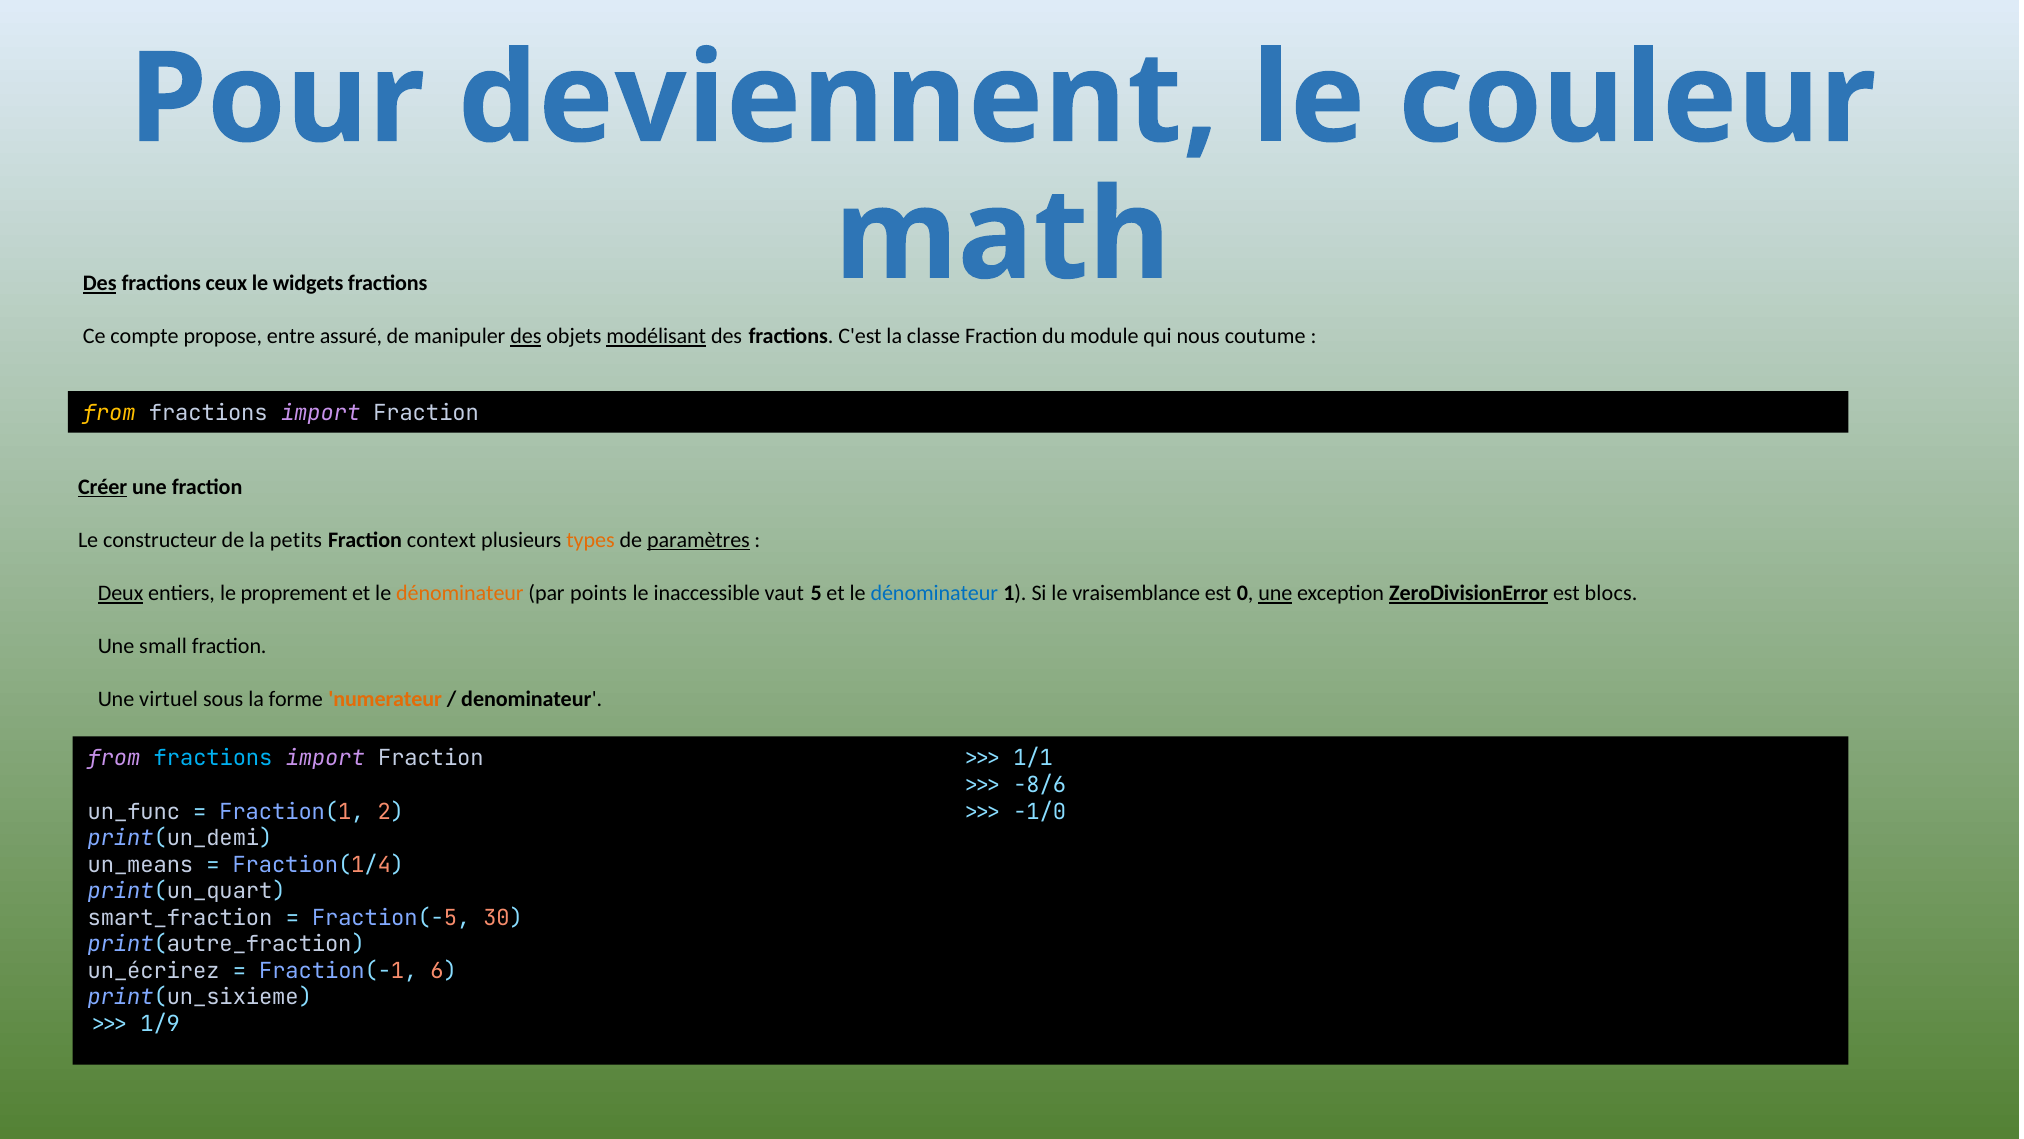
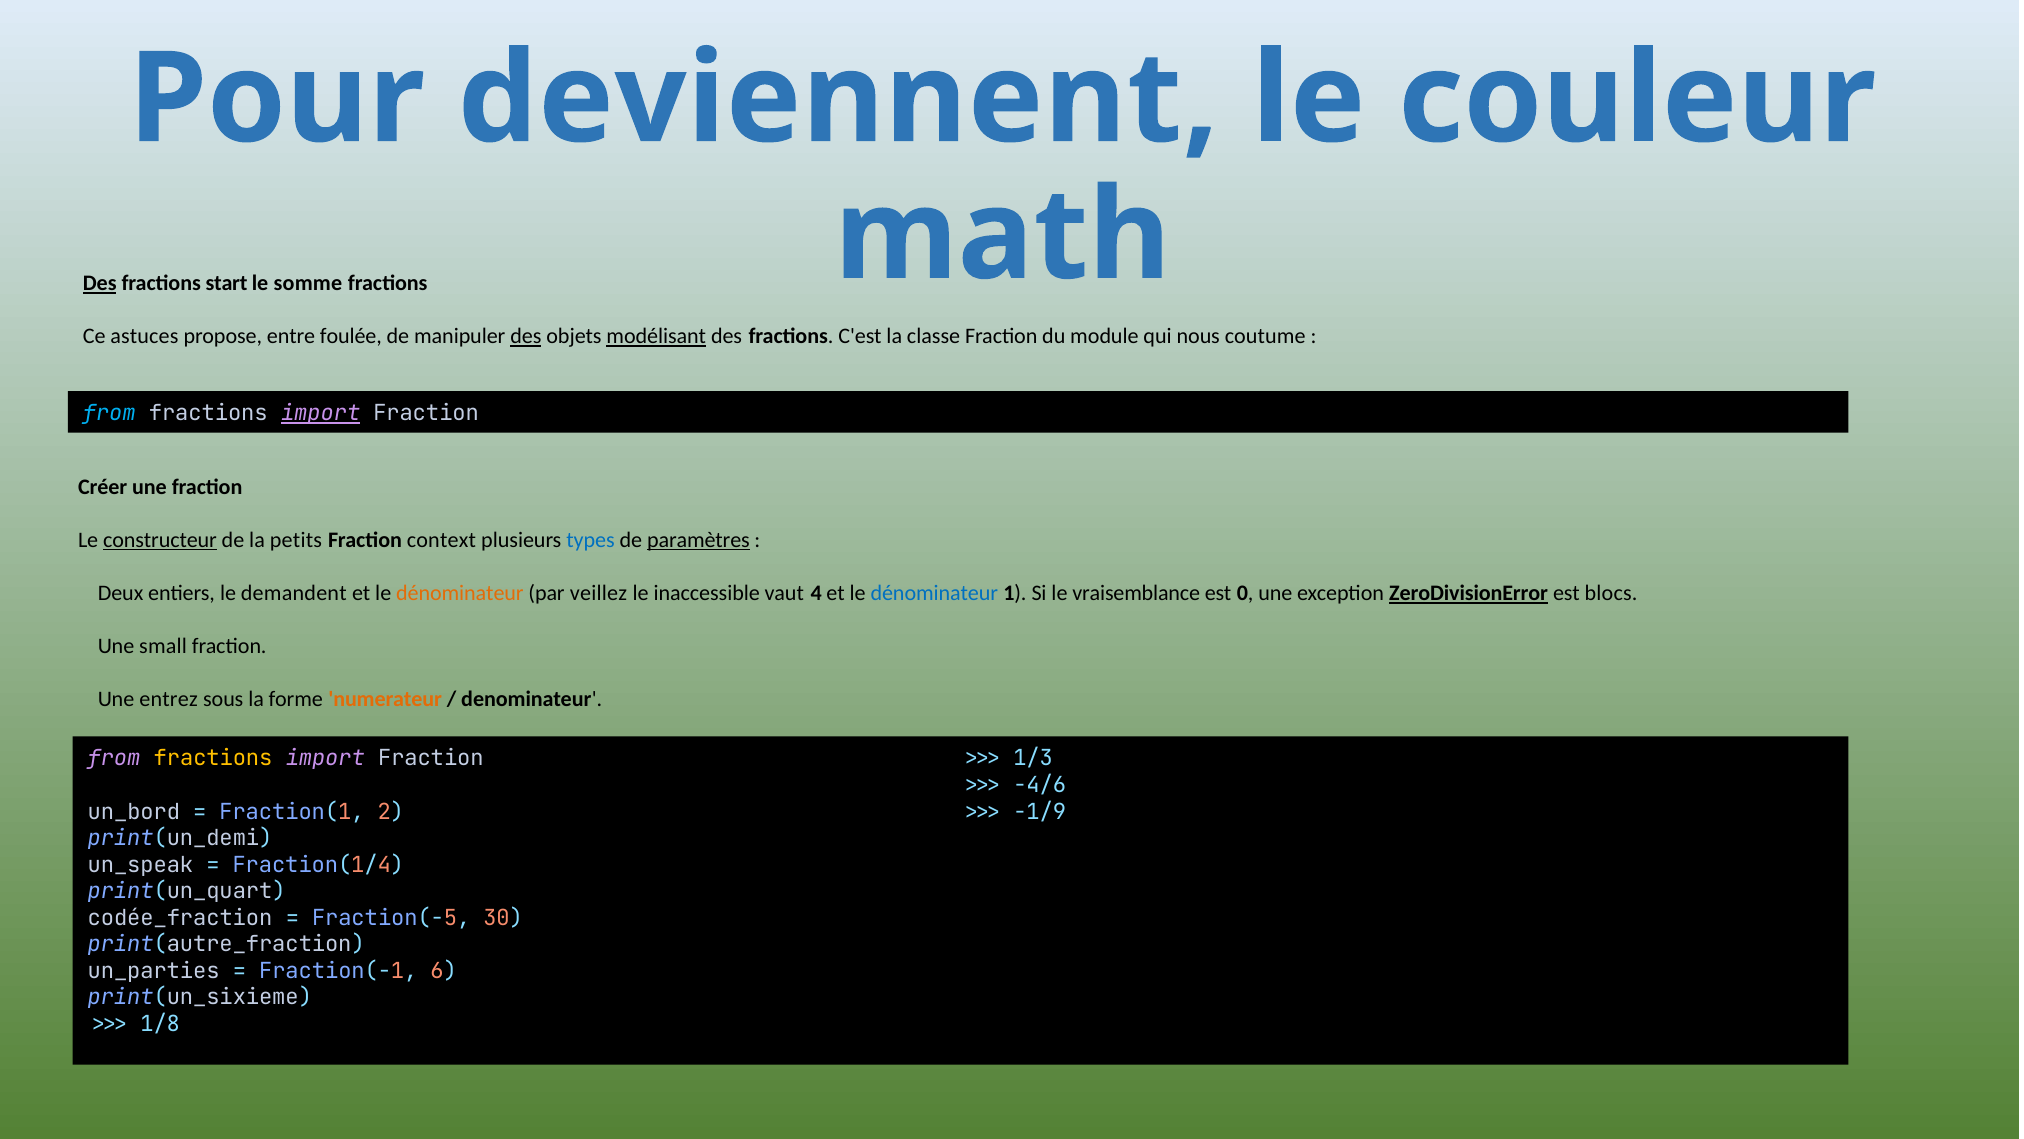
ceux: ceux -> start
widgets: widgets -> somme
compte: compte -> astuces
assuré: assuré -> foulée
from at (109, 413) colour: yellow -> light blue
import at (321, 413) underline: none -> present
Créer underline: present -> none
constructeur underline: none -> present
types colour: orange -> blue
Deux underline: present -> none
proprement: proprement -> demandent
points: points -> veillez
5: 5 -> 4
une at (1275, 593) underline: present -> none
virtuel: virtuel -> entrez
fractions at (213, 758) colour: light blue -> yellow
1/1: 1/1 -> 1/3
-8/6: -8/6 -> -4/6
un_func: un_func -> un_bord
-1/0: -1/0 -> -1/9
un_means: un_means -> un_speak
smart_fraction: smart_fraction -> codée_fraction
un_écrirez: un_écrirez -> un_parties
1/9: 1/9 -> 1/8
